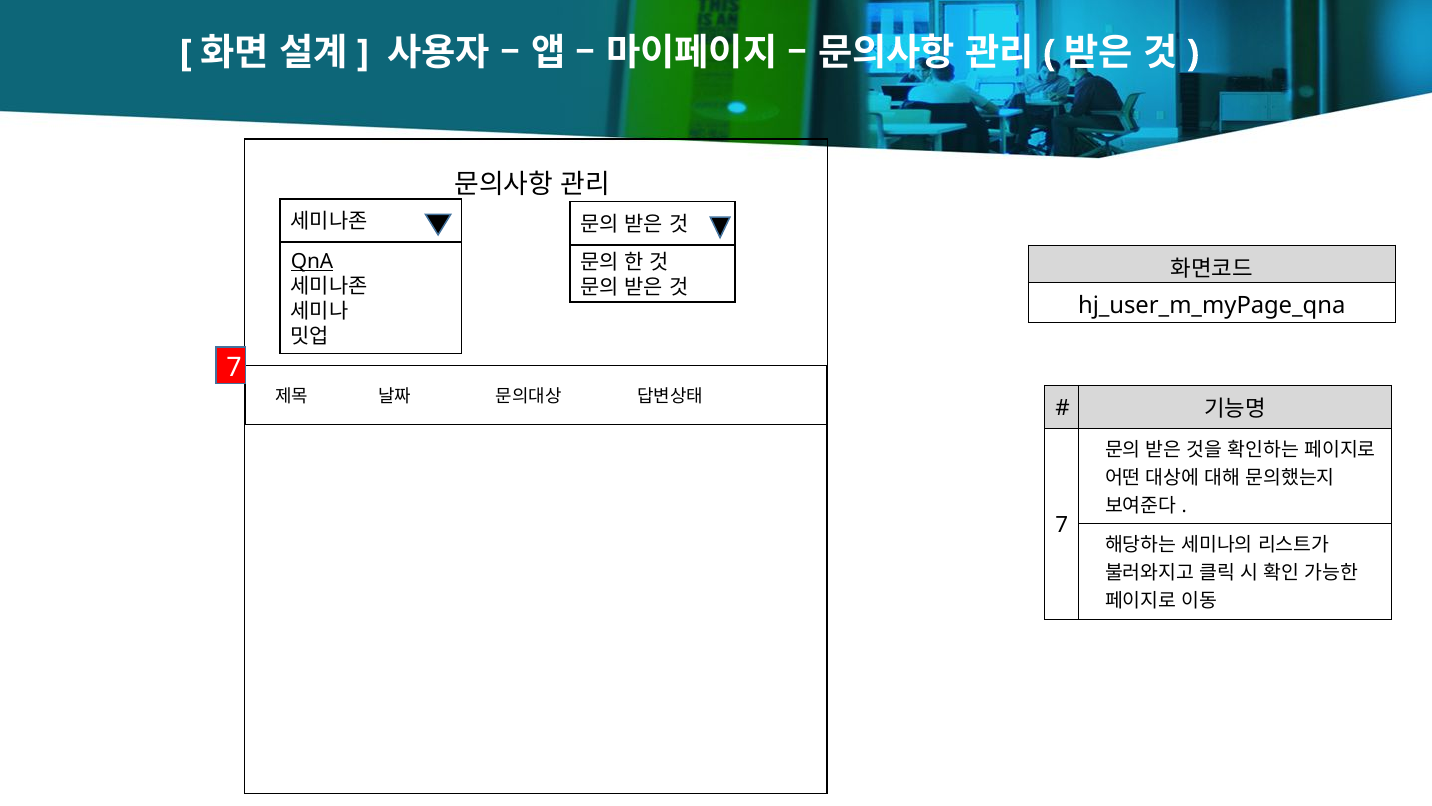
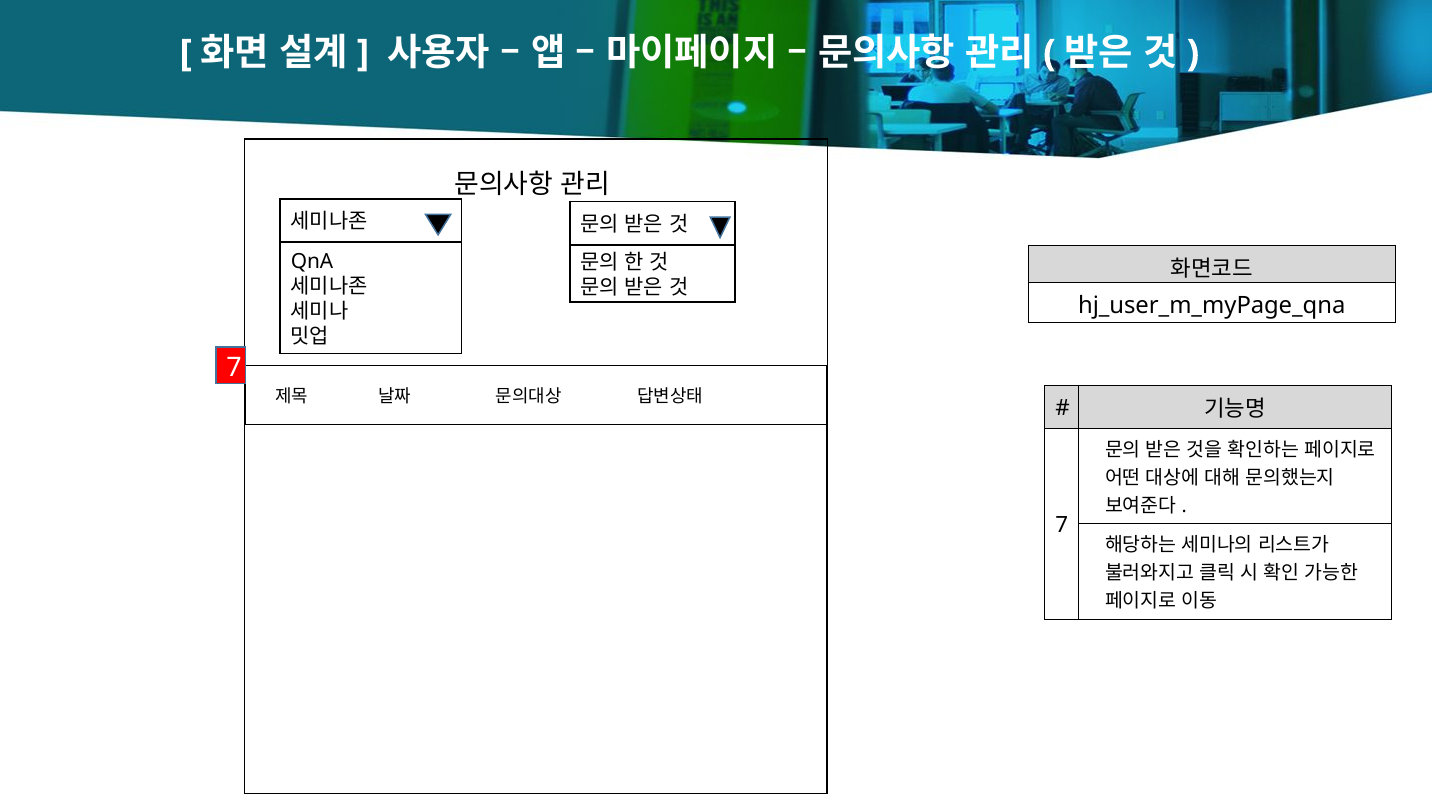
QnA underline: present -> none
